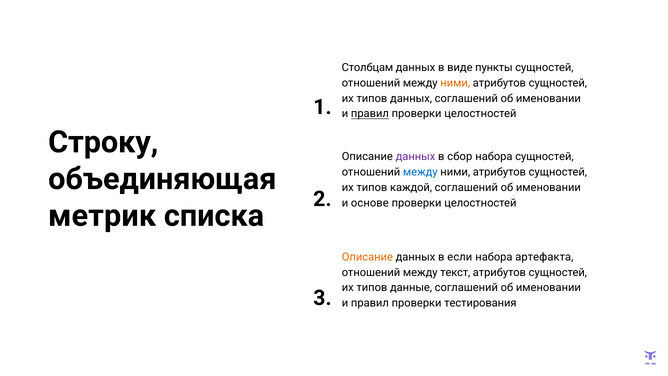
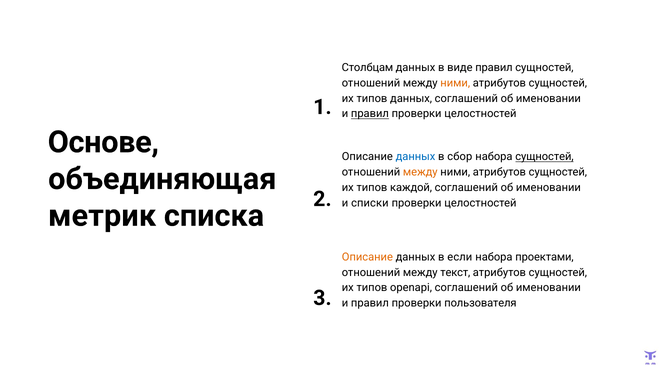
виде пункты: пункты -> правил
Строку: Строку -> Основе
данных at (415, 157) colour: purple -> blue
сущностей at (544, 157) underline: none -> present
между at (420, 172) colour: blue -> orange
основе: основе -> списки
артефакта: артефакта -> проектами
данные: данные -> openapi
тестирования: тестирования -> пользователя
